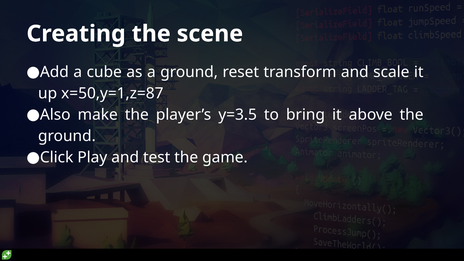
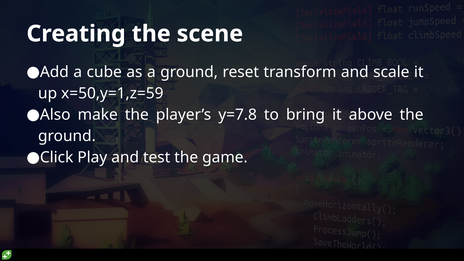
x=50,y=1,z=87: x=50,y=1,z=87 -> x=50,y=1,z=59
y=3.5: y=3.5 -> y=7.8
